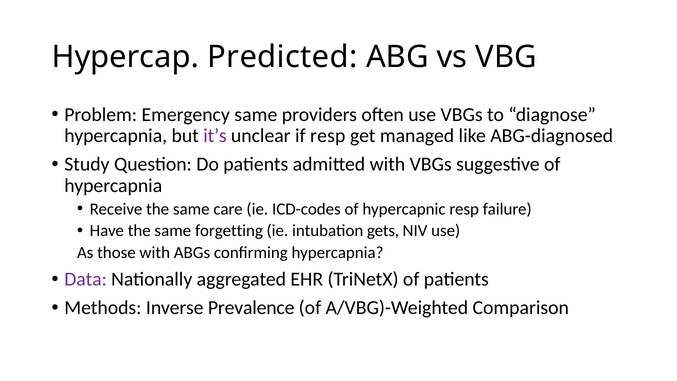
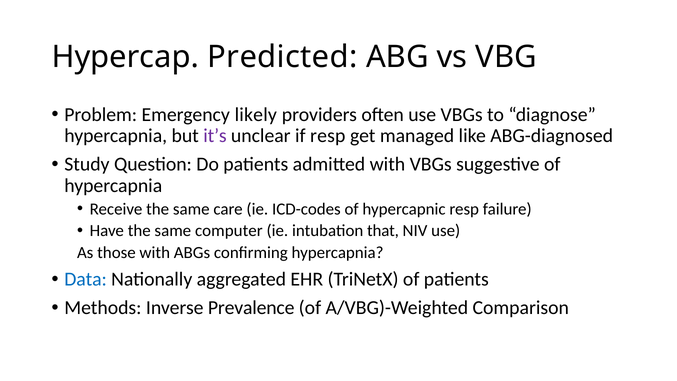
Emergency same: same -> likely
forgetting: forgetting -> computer
gets: gets -> that
Data colour: purple -> blue
